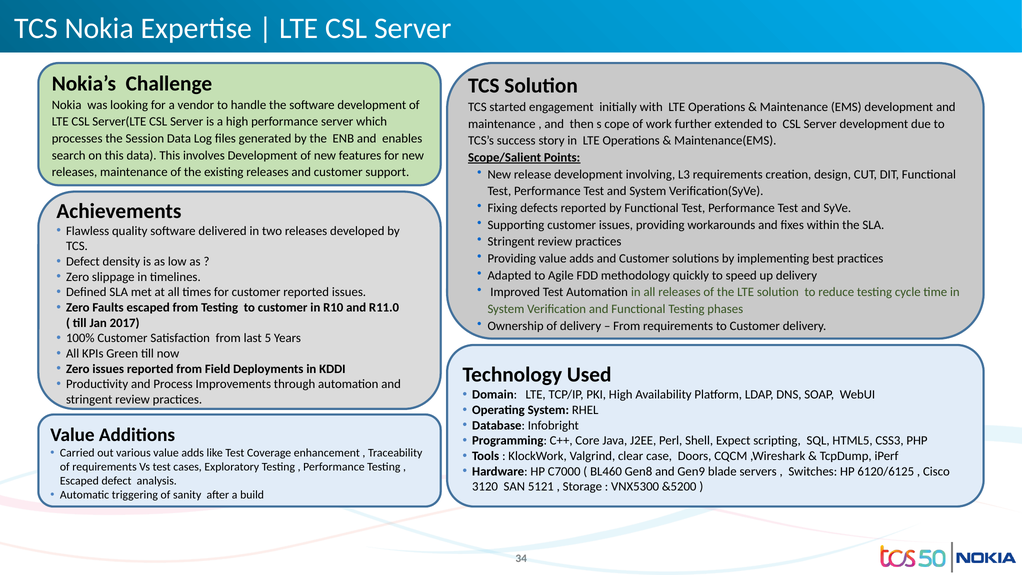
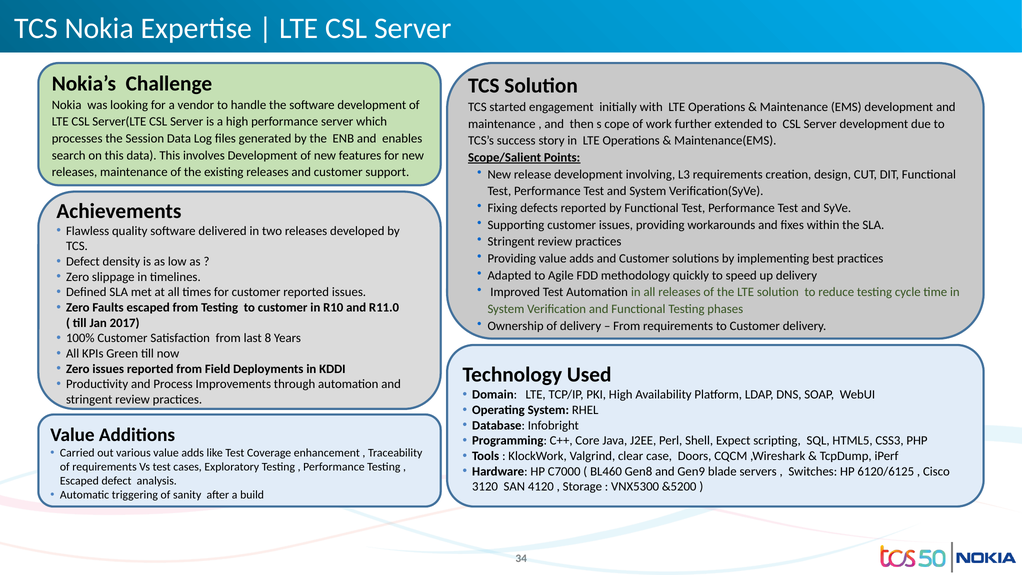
5: 5 -> 8
5121: 5121 -> 4120
